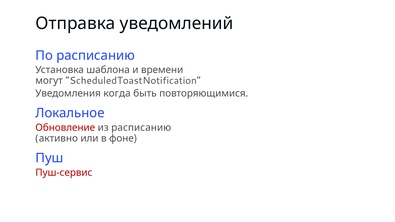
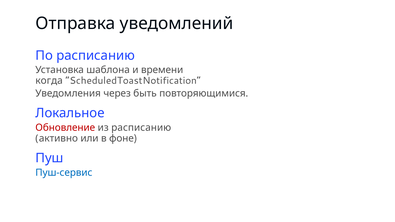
могут: могут -> когда
когда: когда -> через
Пуш-сервис colour: red -> blue
